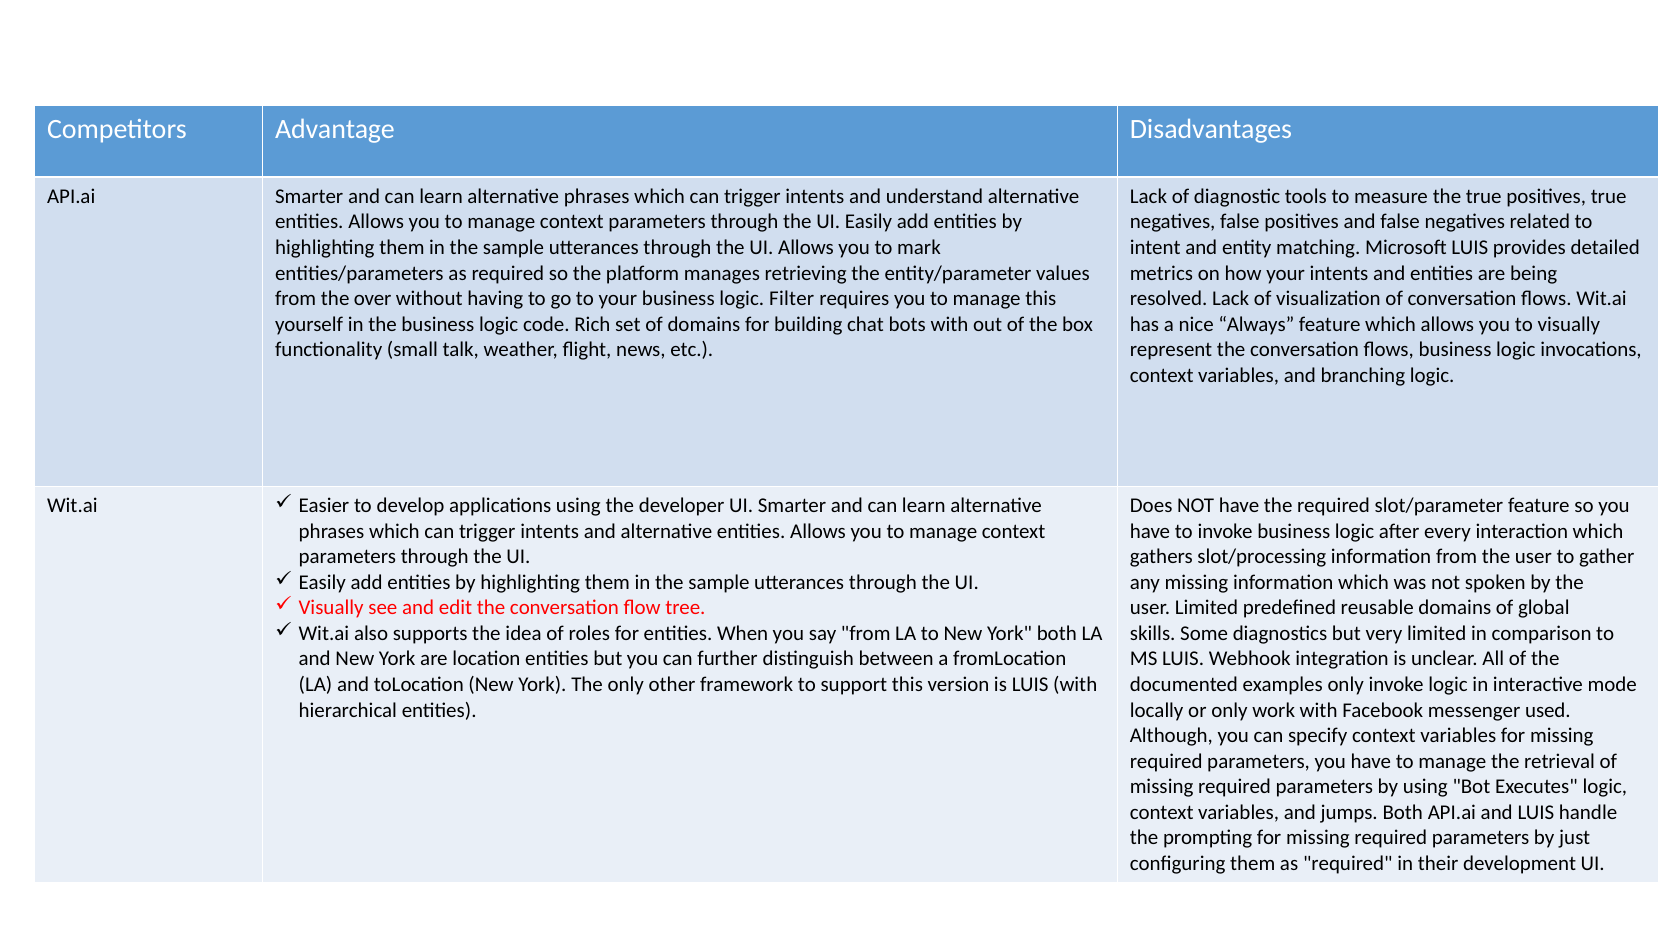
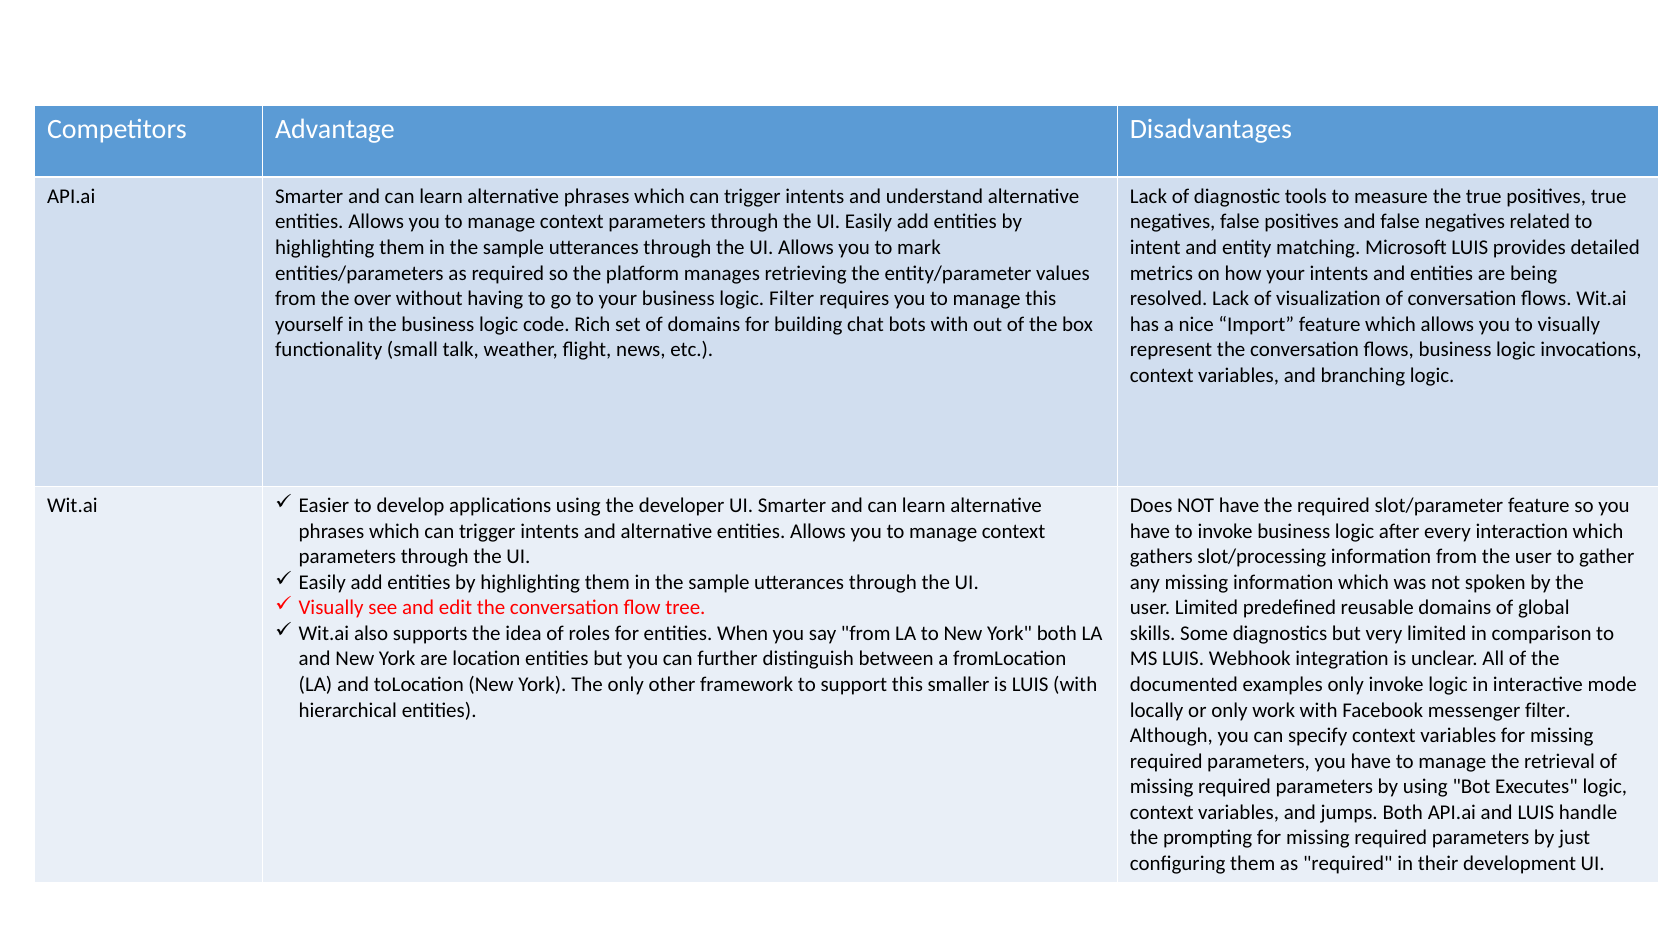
Always: Always -> Import
version: version -> smaller
messenger used: used -> filter
